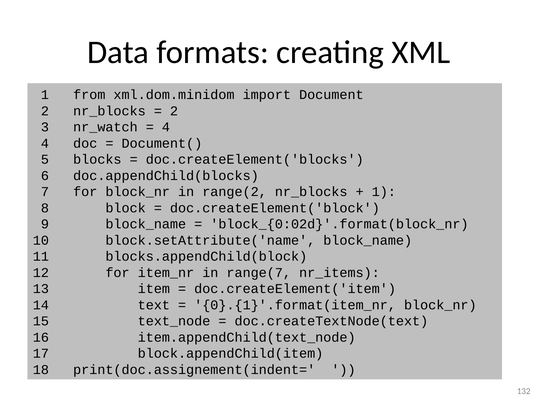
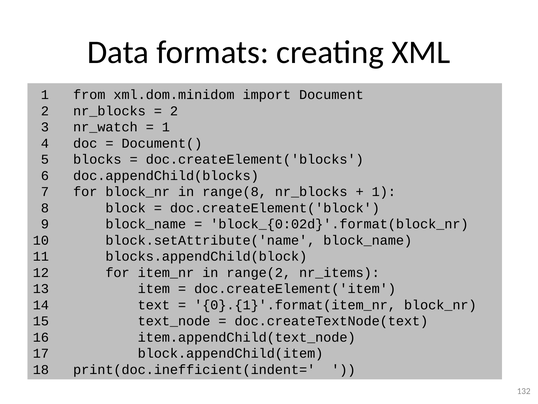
4 at (166, 127): 4 -> 1
range(2: range(2 -> range(8
range(7: range(7 -> range(2
print(doc.assignement(indent=: print(doc.assignement(indent= -> print(doc.inefficient(indent=
